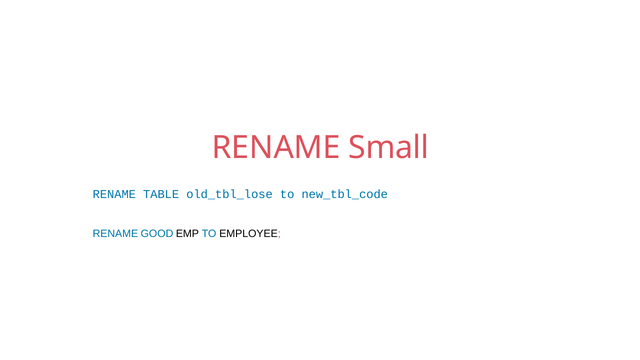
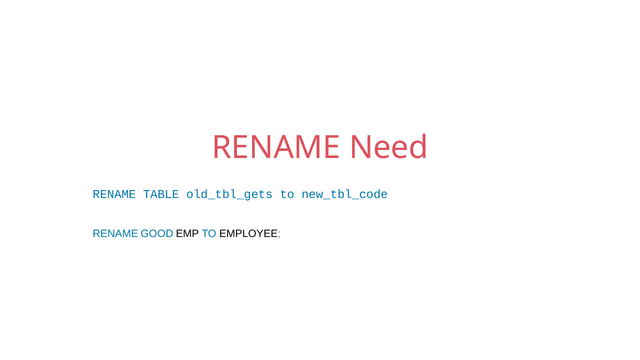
Small: Small -> Need
old_tbl_lose: old_tbl_lose -> old_tbl_gets
